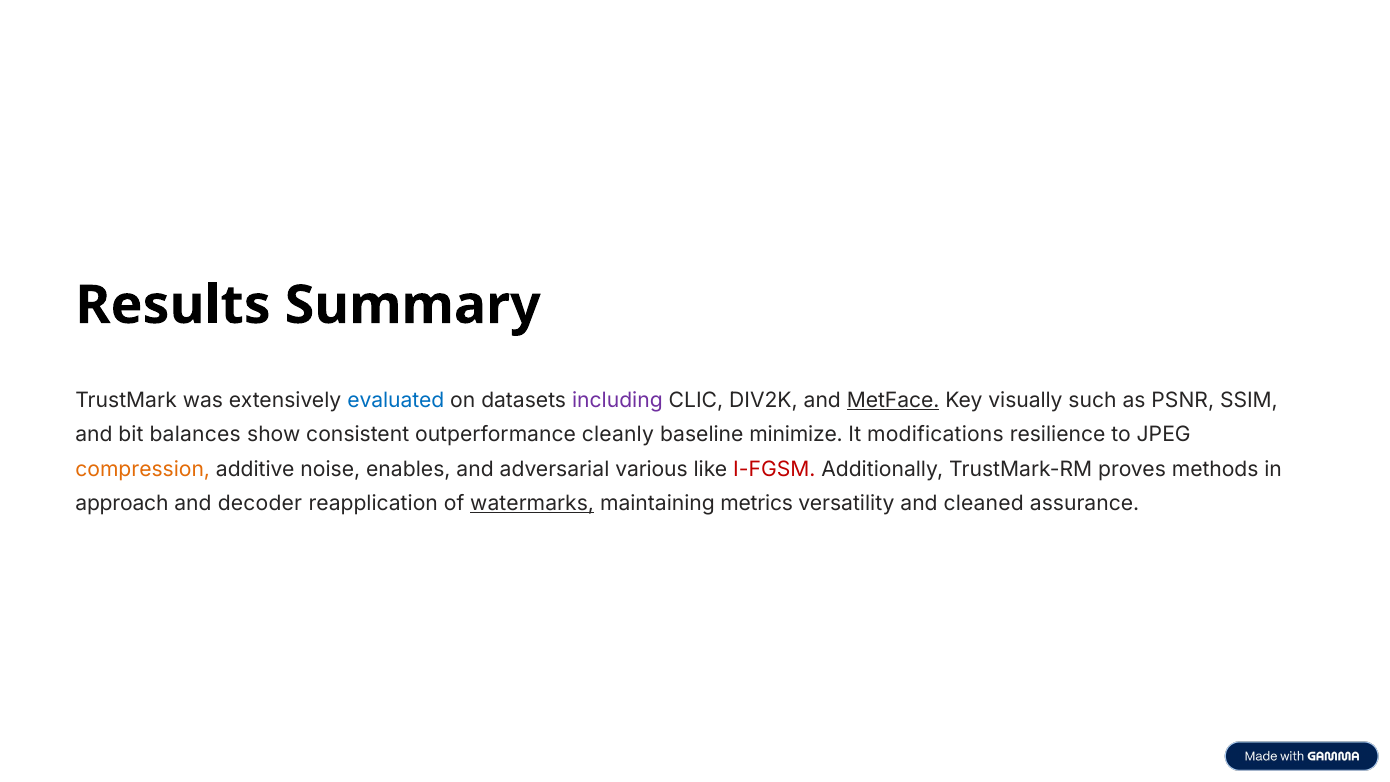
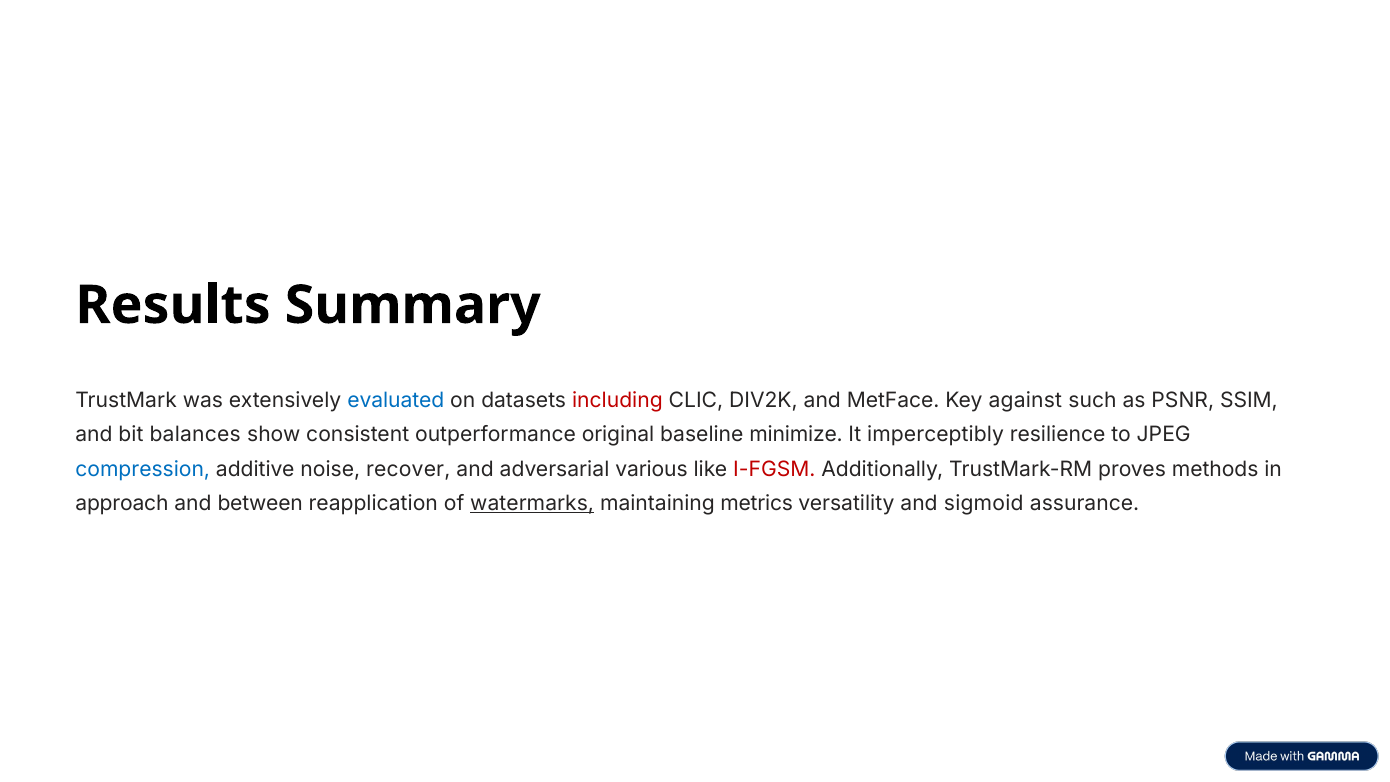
including colour: purple -> red
MetFace underline: present -> none
visually: visually -> against
cleanly: cleanly -> original
modifications: modifications -> imperceptibly
compression colour: orange -> blue
enables: enables -> recover
decoder: decoder -> between
cleaned: cleaned -> sigmoid
